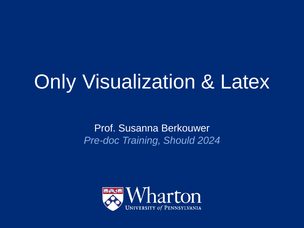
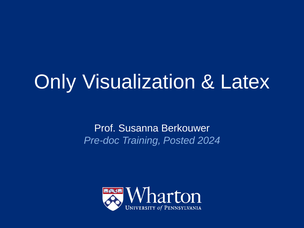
Should: Should -> Posted
